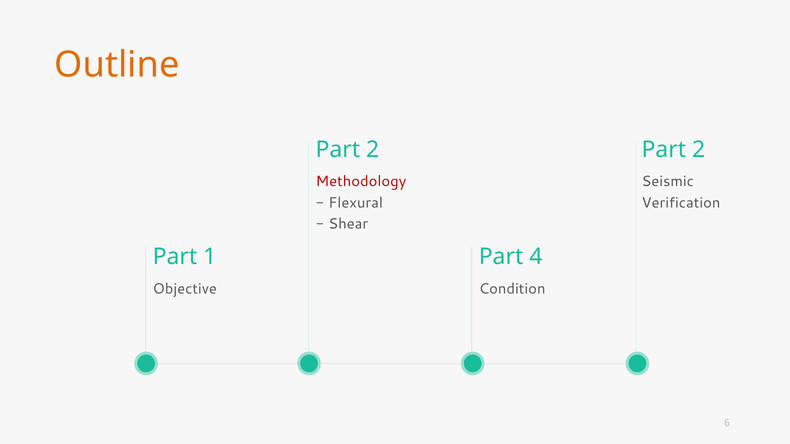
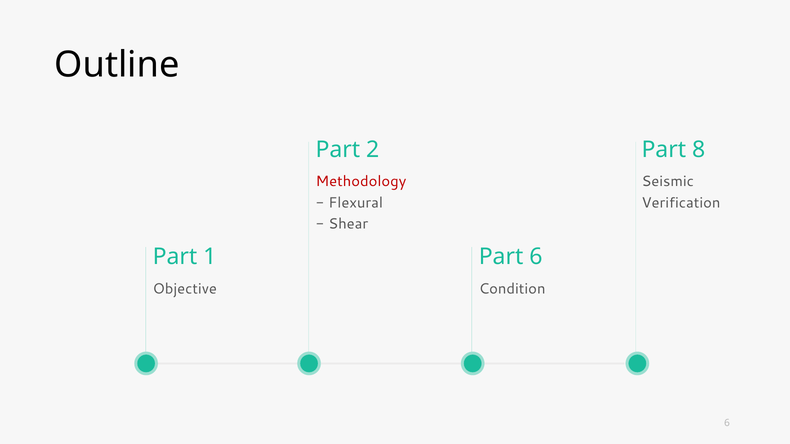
Outline colour: orange -> black
2 at (699, 150): 2 -> 8
Part 4: 4 -> 6
